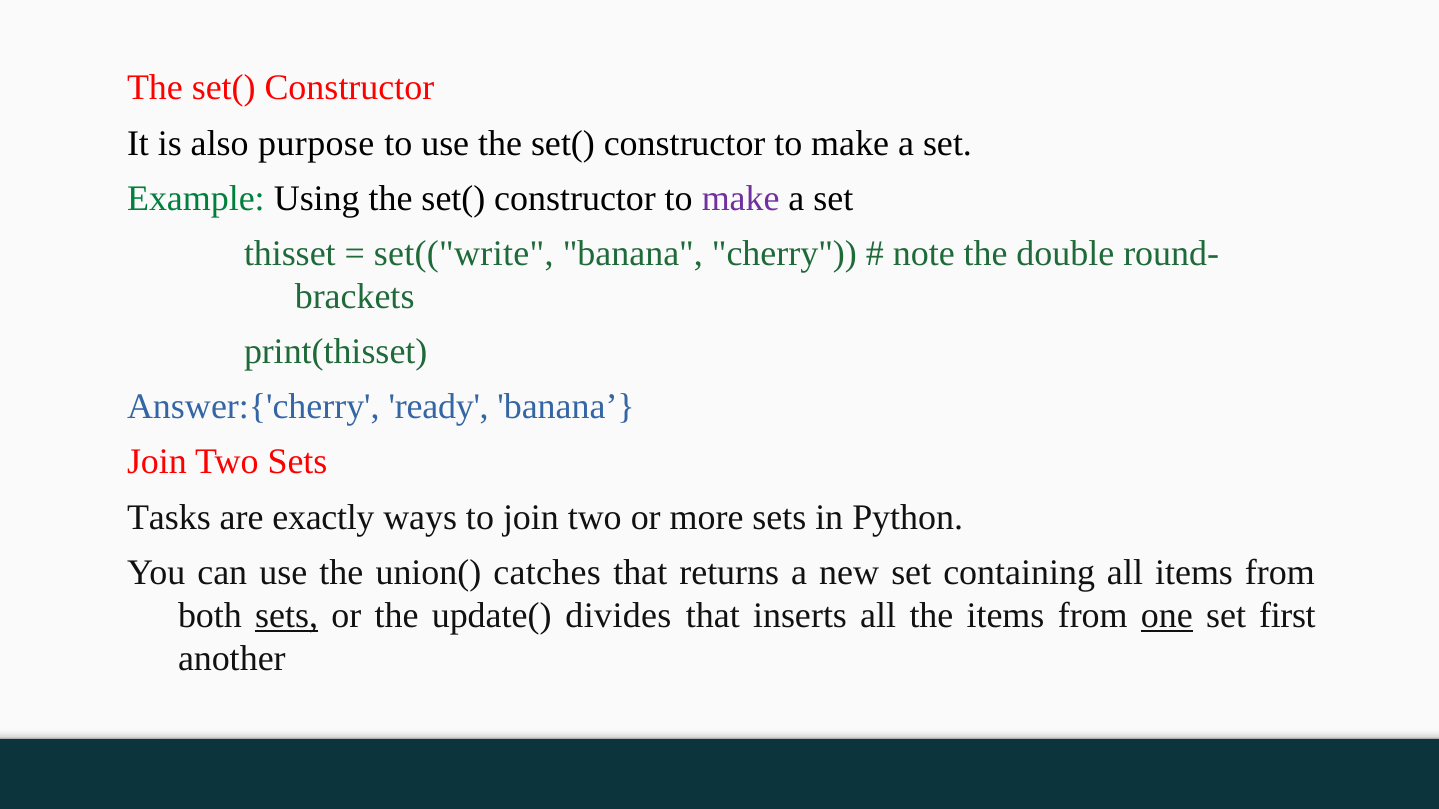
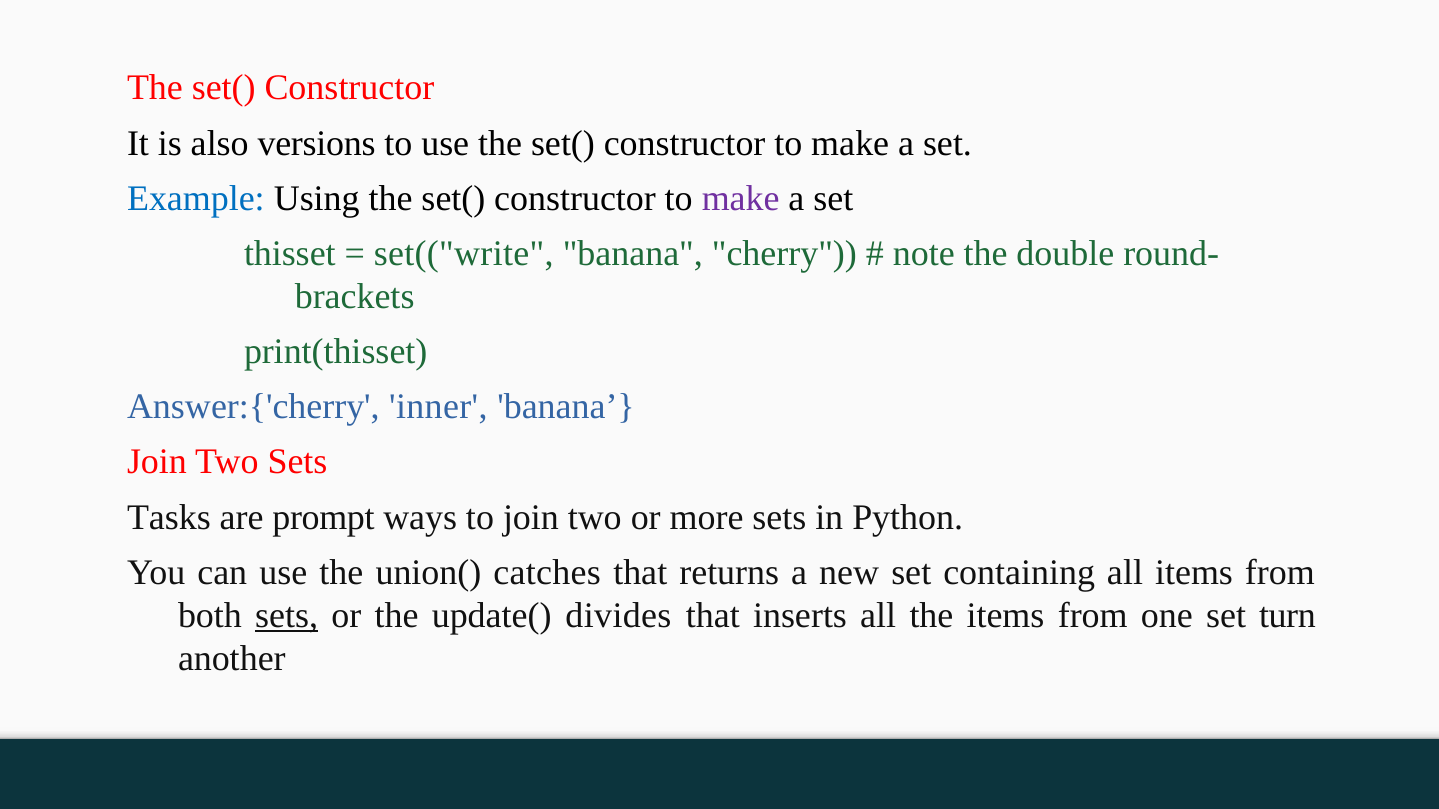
purpose: purpose -> versions
Example colour: green -> blue
ready: ready -> inner
exactly: exactly -> prompt
one underline: present -> none
first: first -> turn
